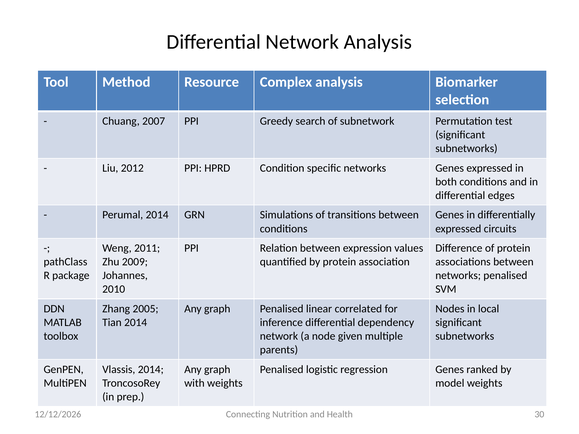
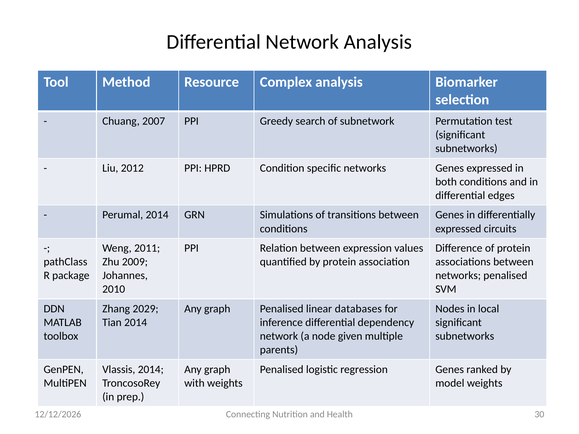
2005: 2005 -> 2029
correlated: correlated -> databases
